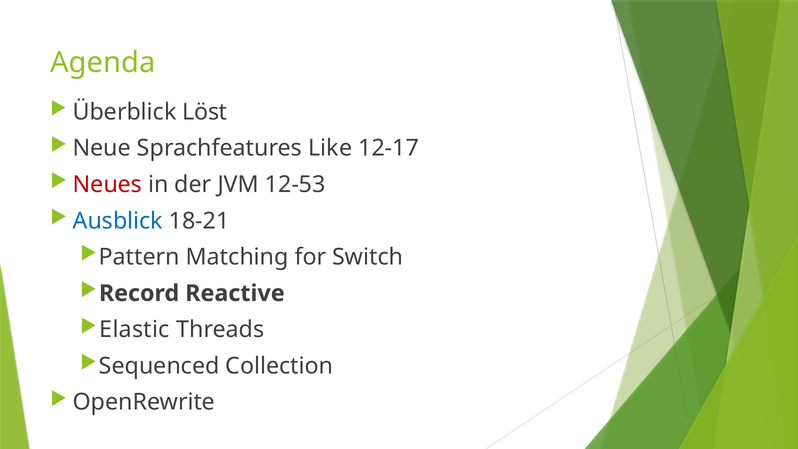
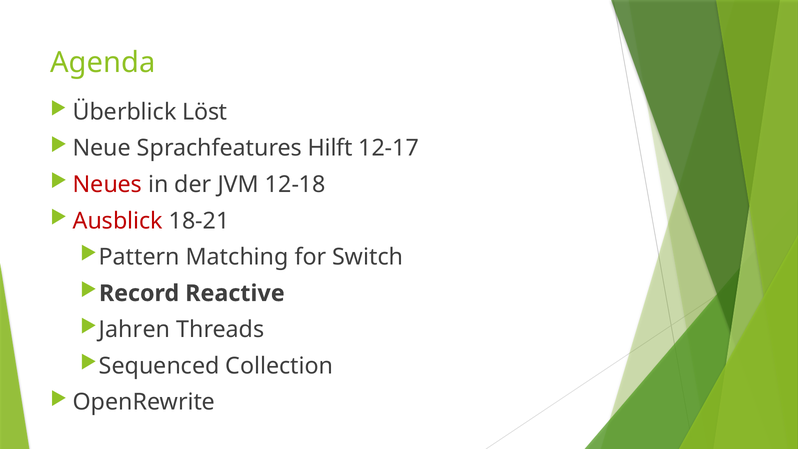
Like: Like -> Hilft
12-53: 12-53 -> 12-18
Ausblick colour: blue -> red
Elastic: Elastic -> Jahren
